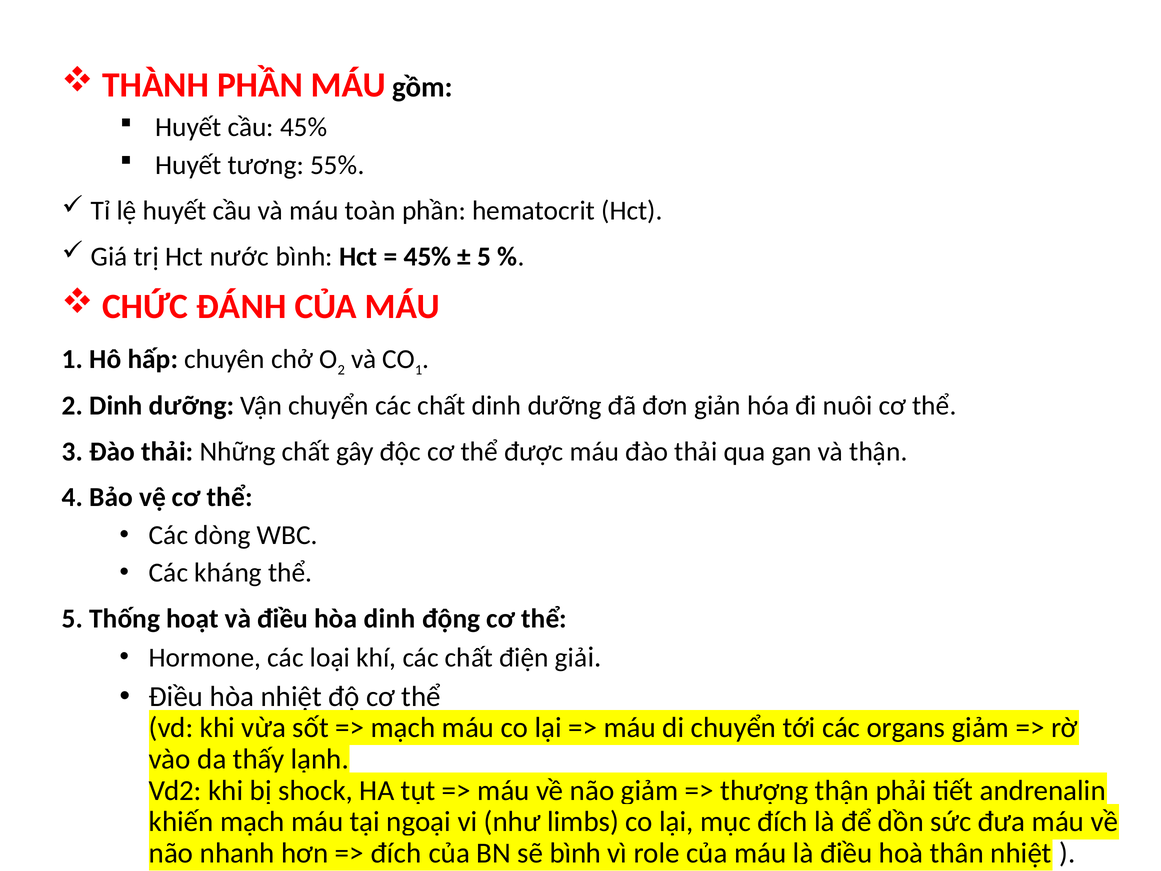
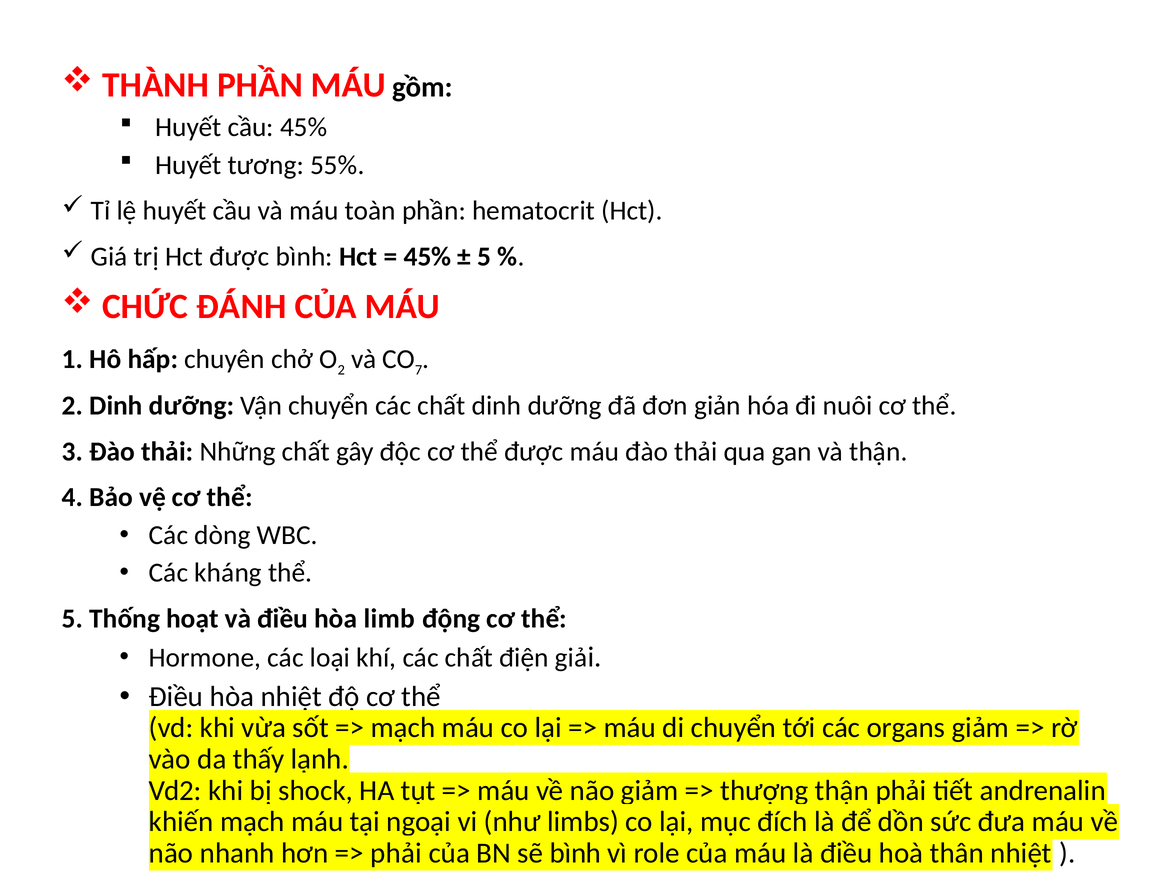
Hct nước: nước -> được
CO 1: 1 -> 7
hòa dinh: dinh -> limb
đích at (396, 853): đích -> phải
